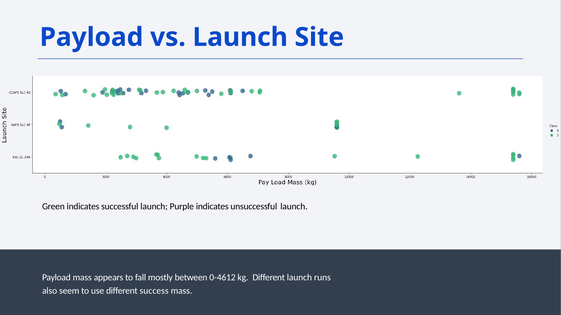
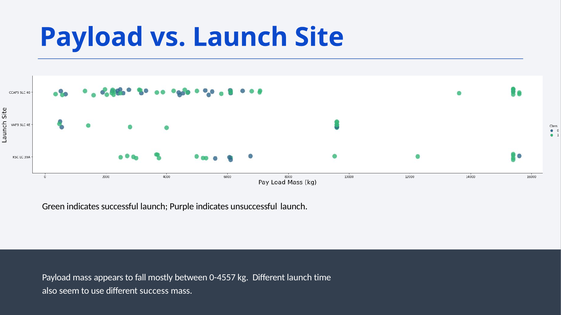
0-4612: 0-4612 -> 0-4557
runs: runs -> time
